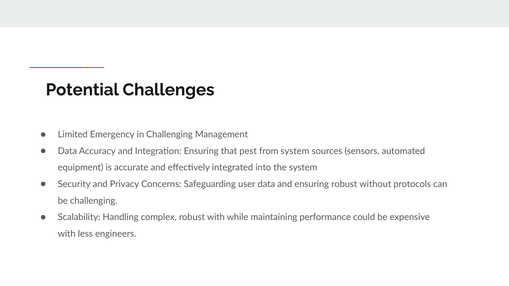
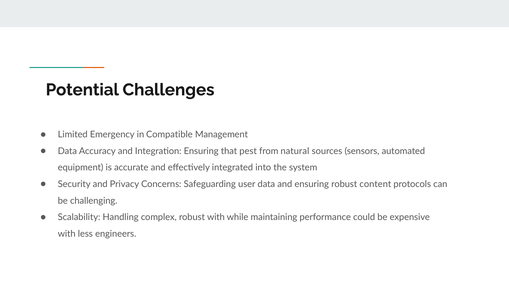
in Challenging: Challenging -> Compatible
from system: system -> natural
without: without -> content
